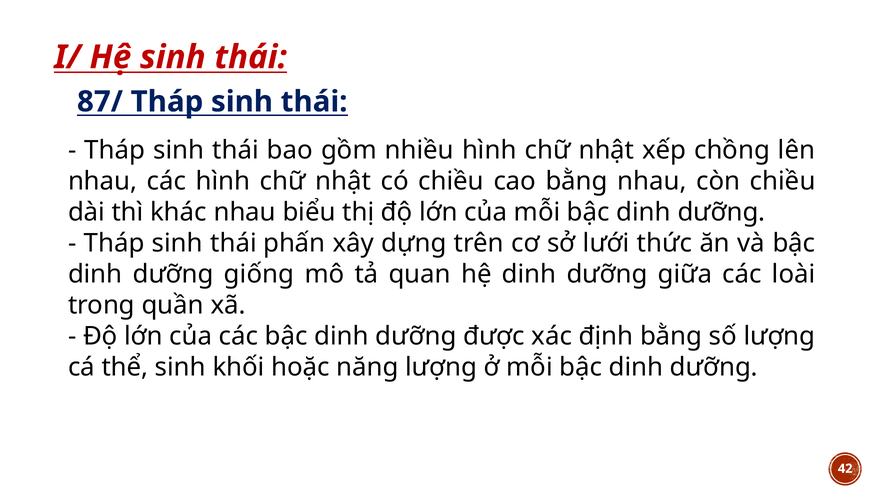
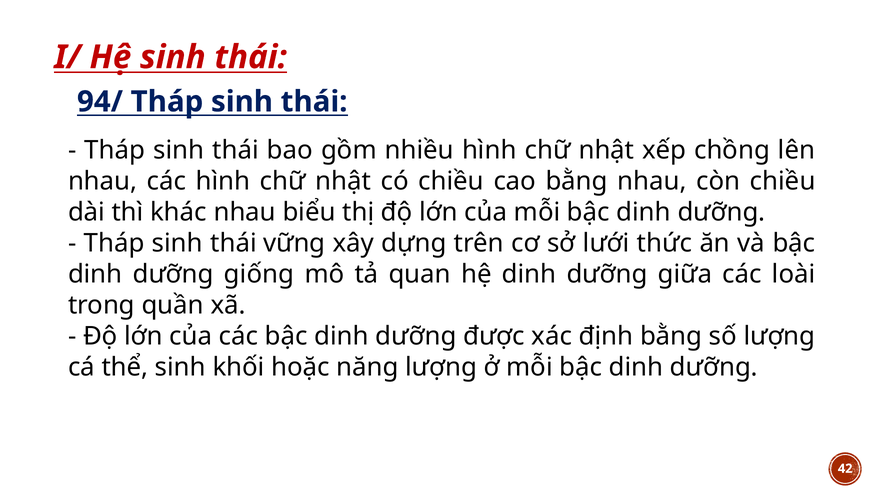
87/: 87/ -> 94/
phấn: phấn -> vững
